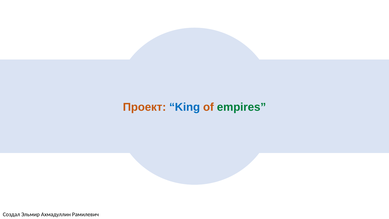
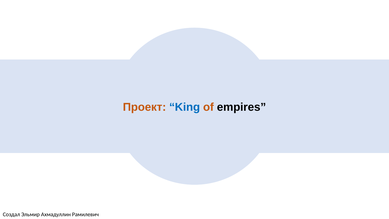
empires colour: green -> black
